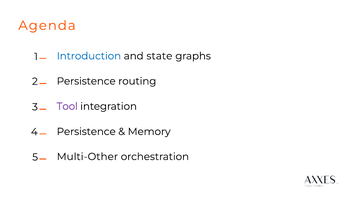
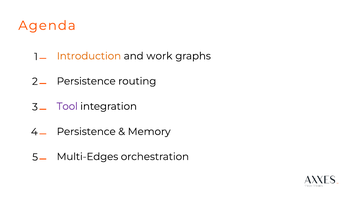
Introduction colour: blue -> orange
state: state -> work
Multi-Other: Multi-Other -> Multi-Edges
